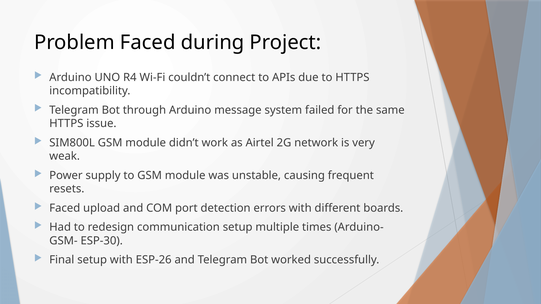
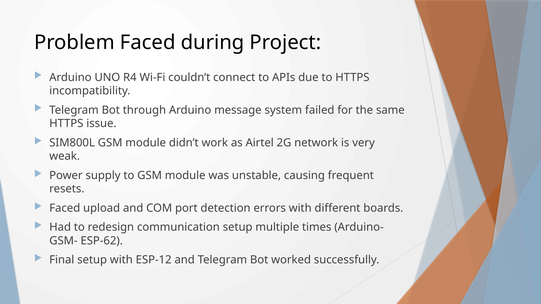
ESP-30: ESP-30 -> ESP-62
ESP-26: ESP-26 -> ESP-12
